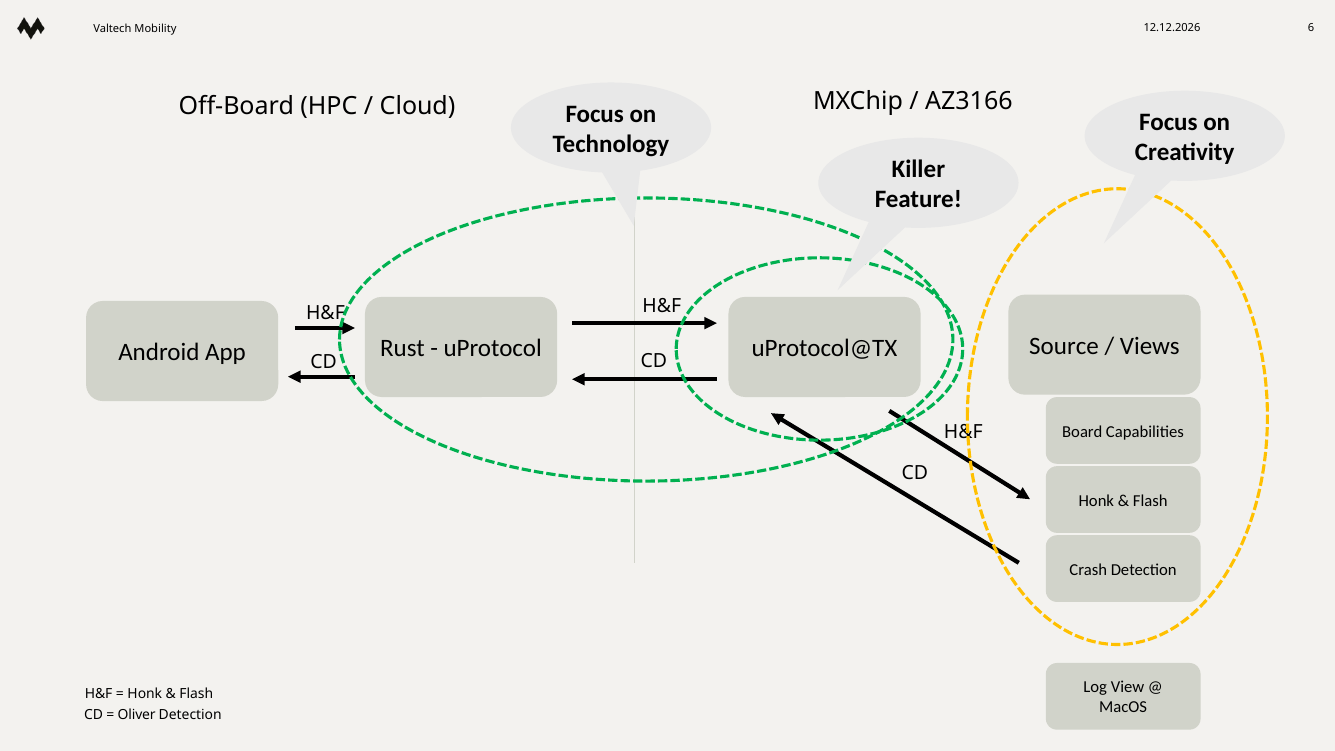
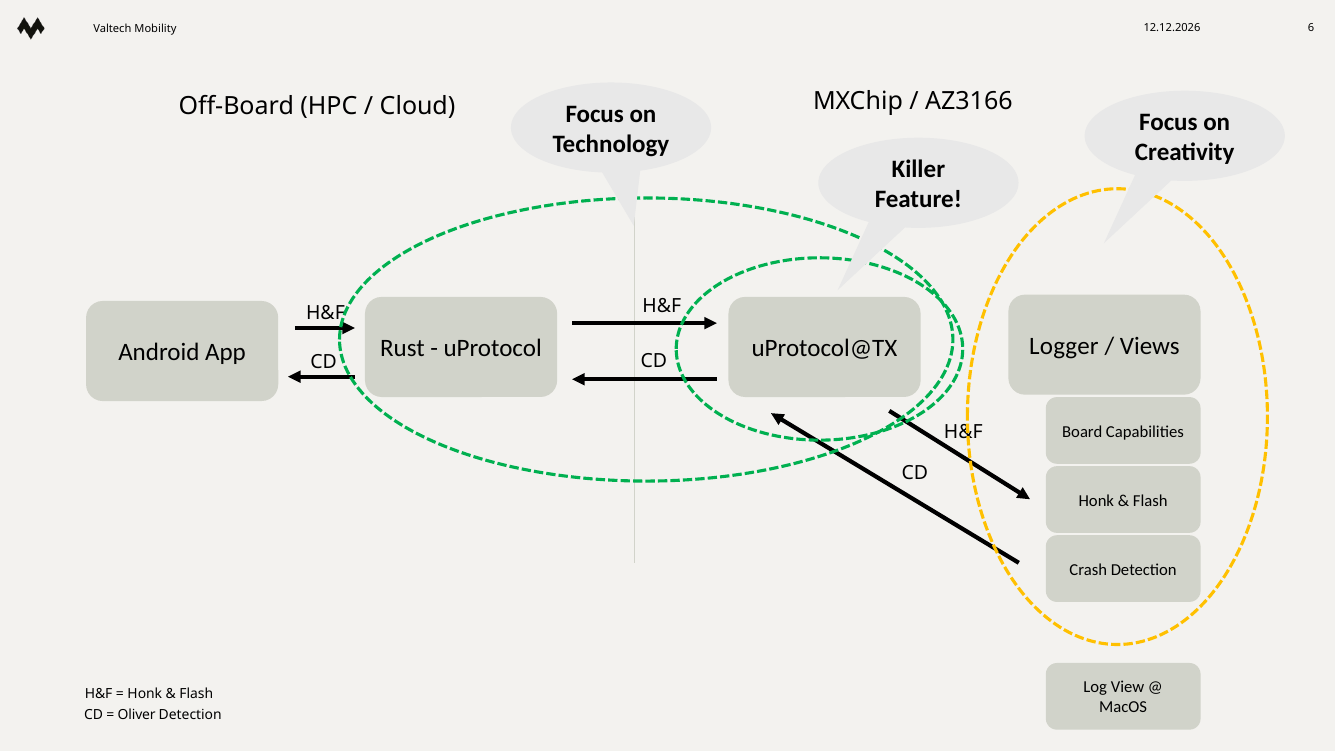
Source: Source -> Logger
